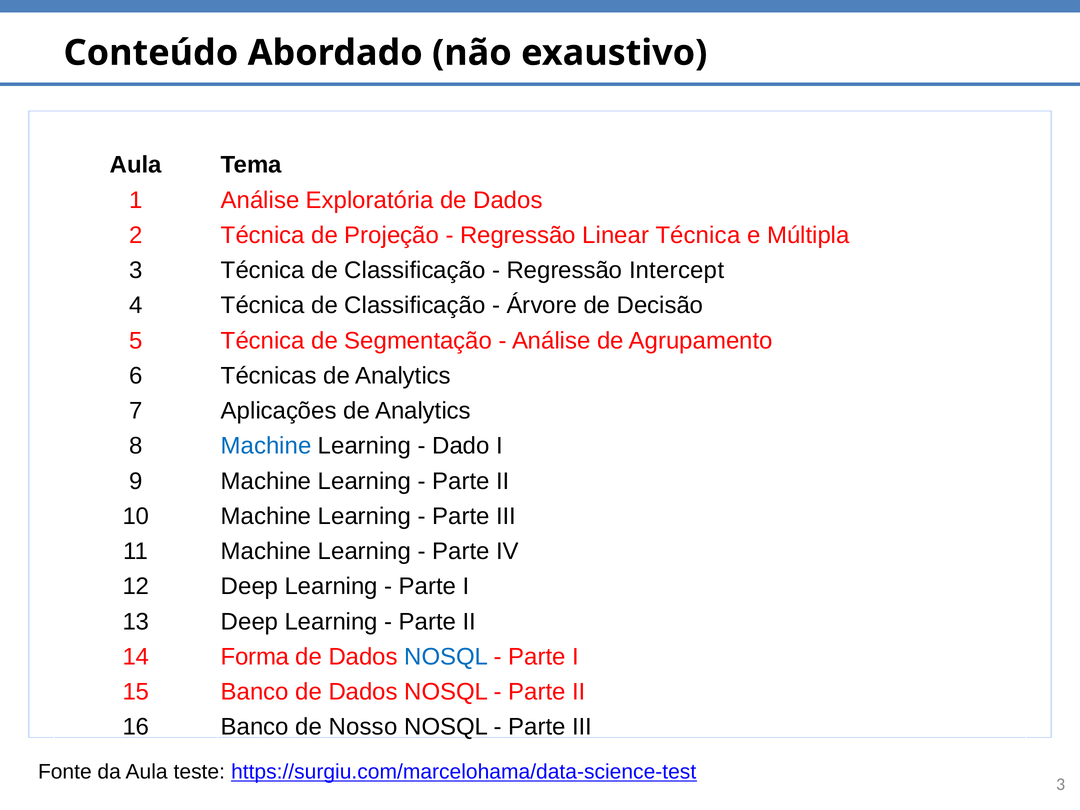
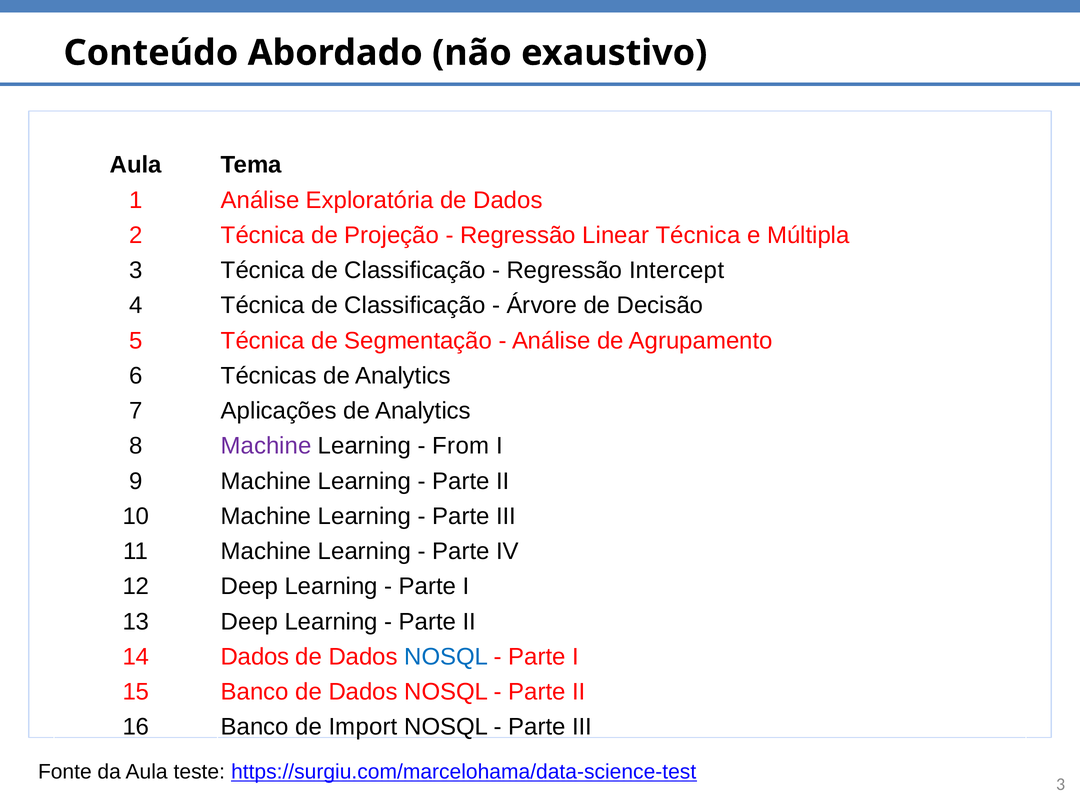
Machine at (266, 446) colour: blue -> purple
Dado: Dado -> From
14 Forma: Forma -> Dados
Nosso: Nosso -> Import
